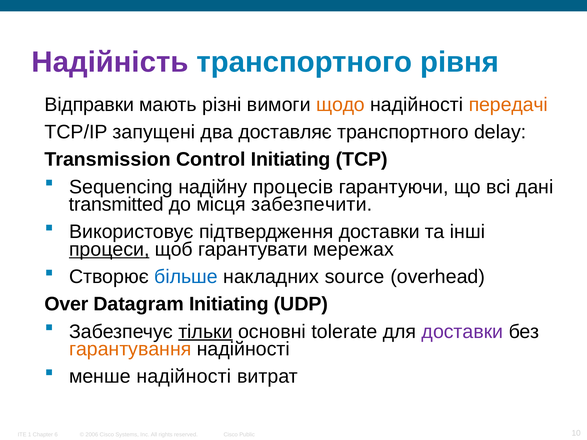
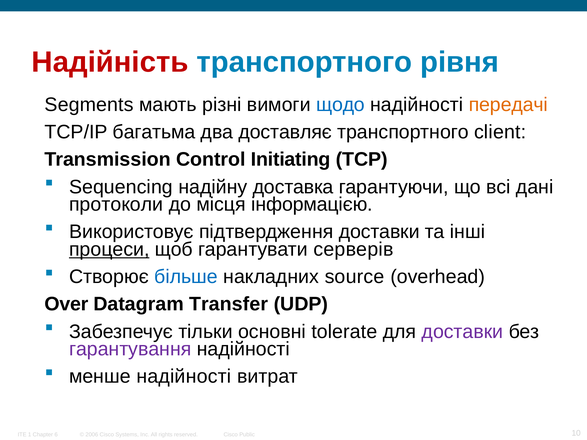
Надійність colour: purple -> red
Відправки: Відправки -> Segments
щодо colour: orange -> blue
запущені: запущені -> багатьма
delay: delay -> client
процесів: процесів -> доставка
transmitted: transmitted -> протоколи
забезпечити: забезпечити -> інформацією
мережах: мережах -> серверів
Datagram Initiating: Initiating -> Transfer
тільки underline: present -> none
гарантування colour: orange -> purple
